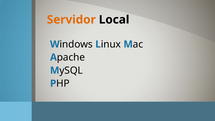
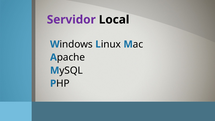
Servidor colour: orange -> purple
